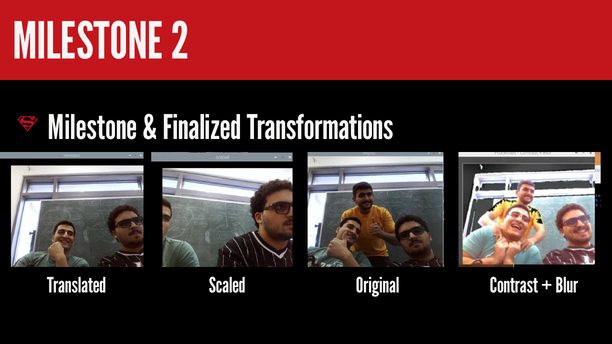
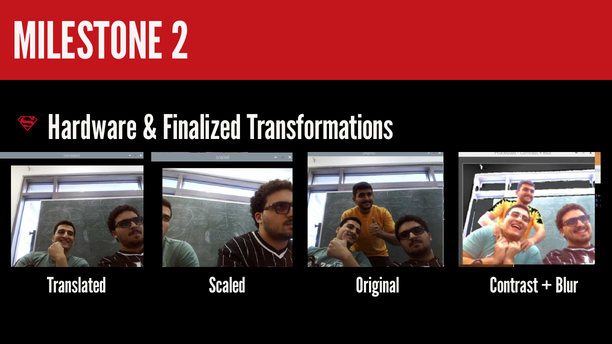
Milestone at (92, 128): Milestone -> Hardware
